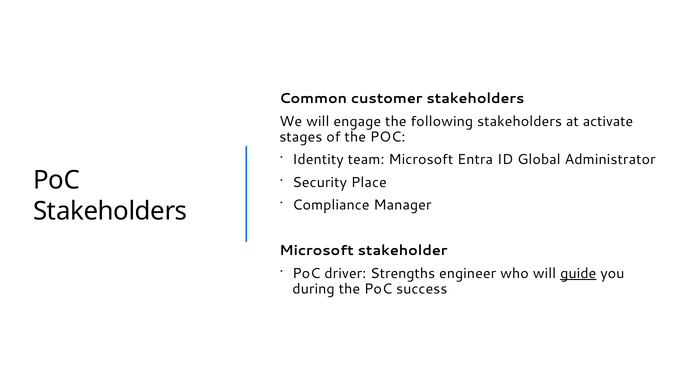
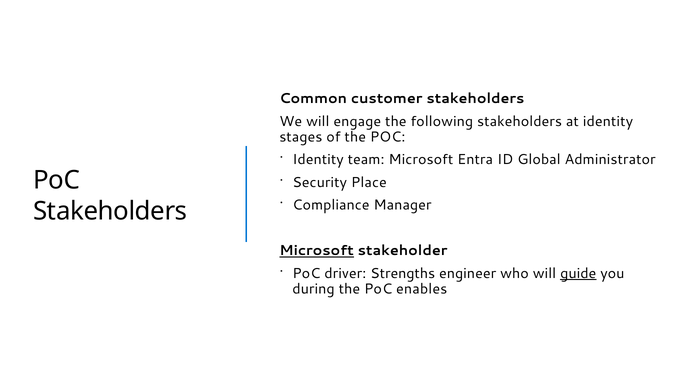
at activate: activate -> identity
Microsoft at (317, 250) underline: none -> present
success: success -> enables
